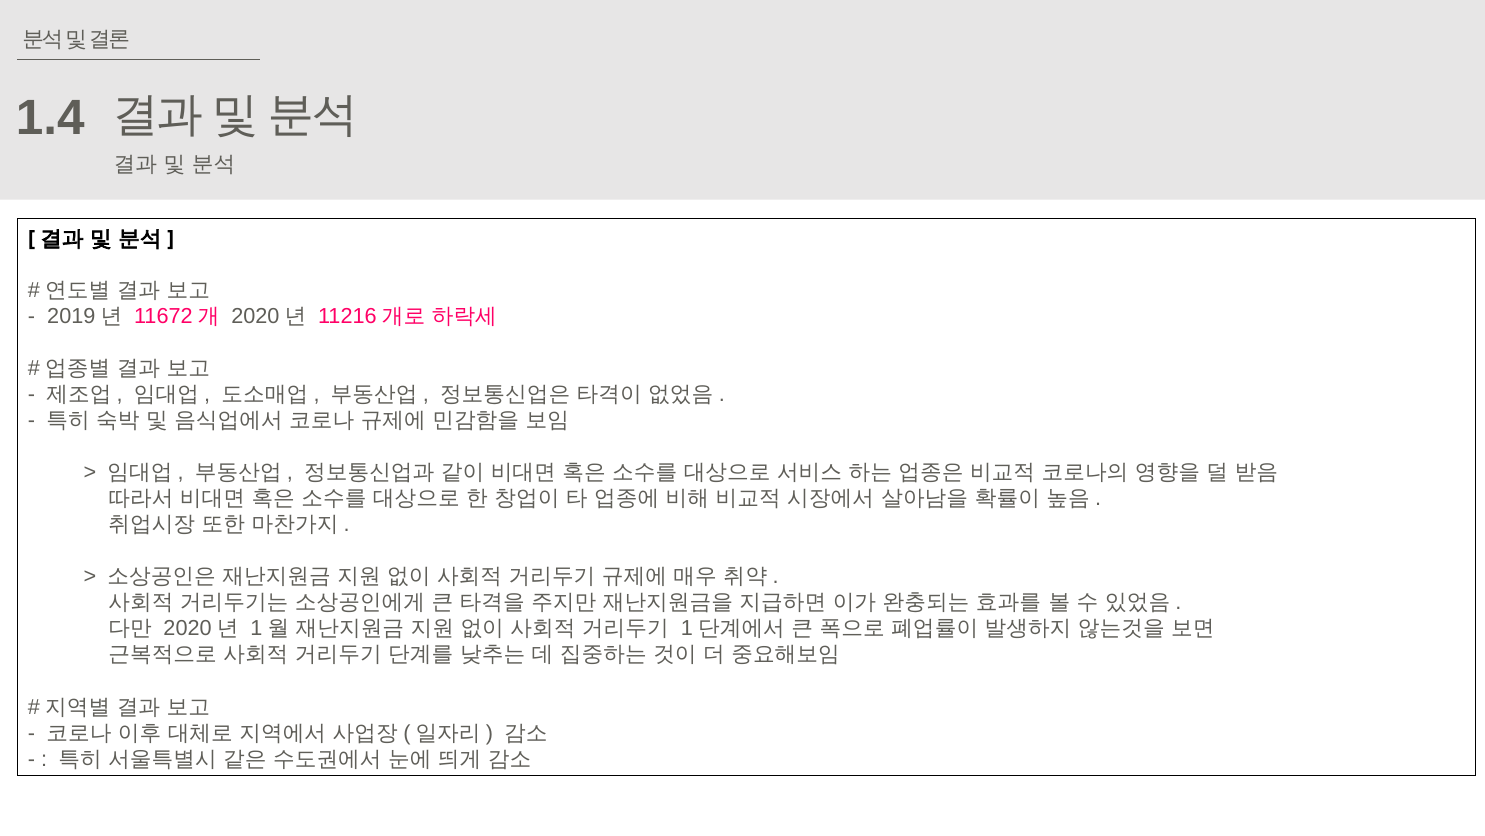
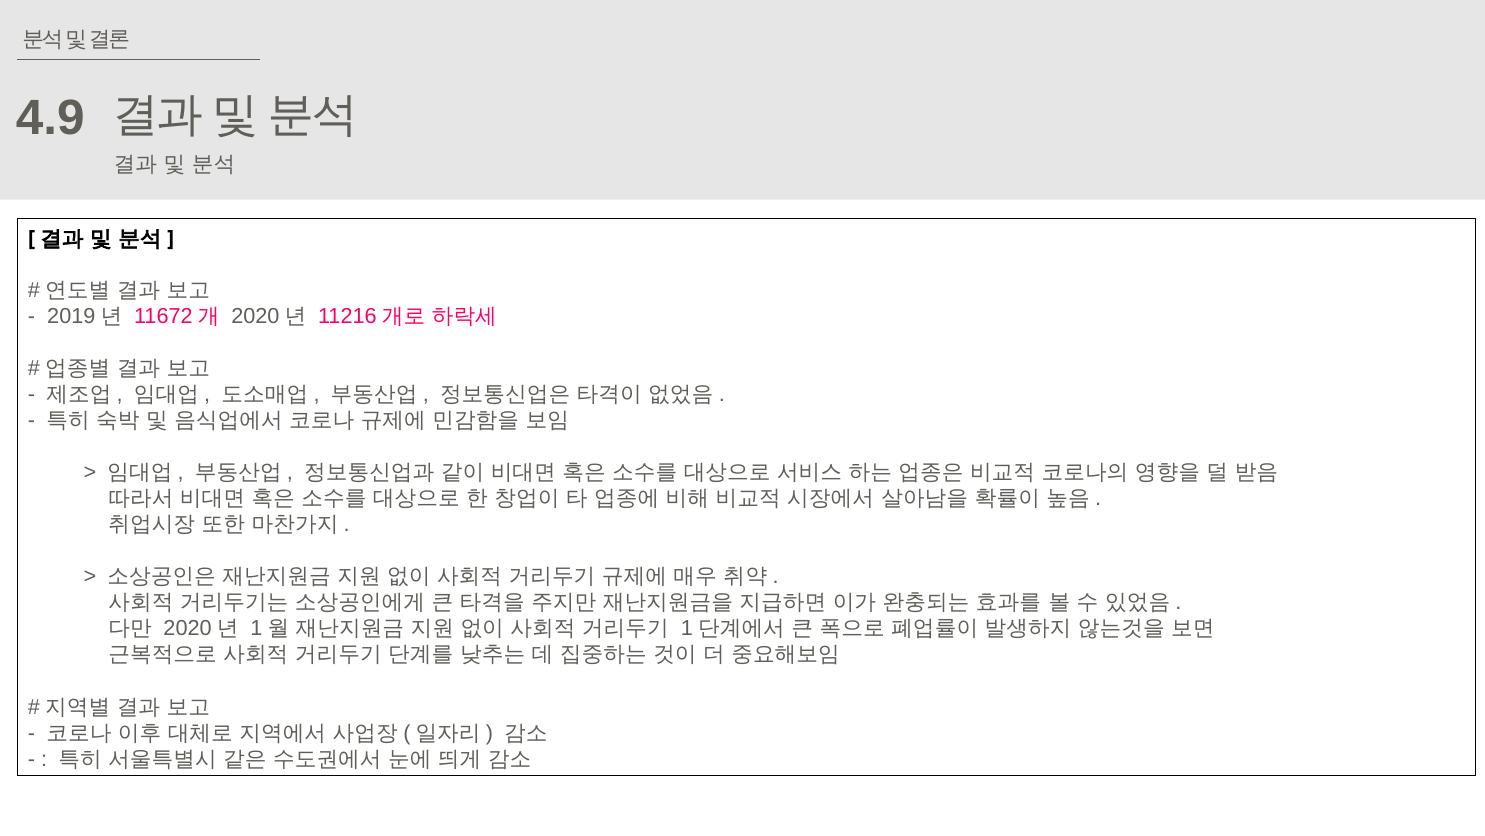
1.4: 1.4 -> 4.9
